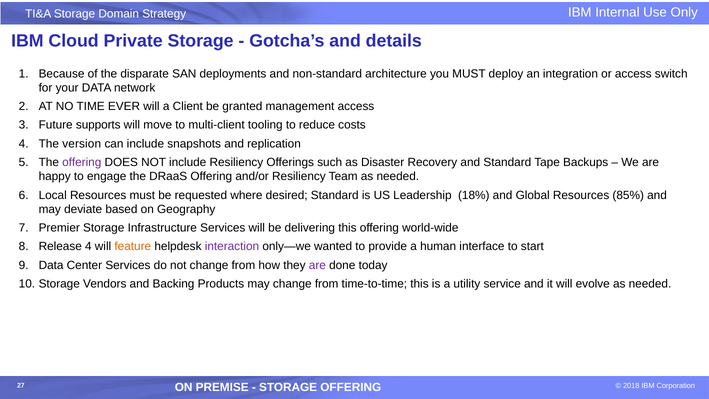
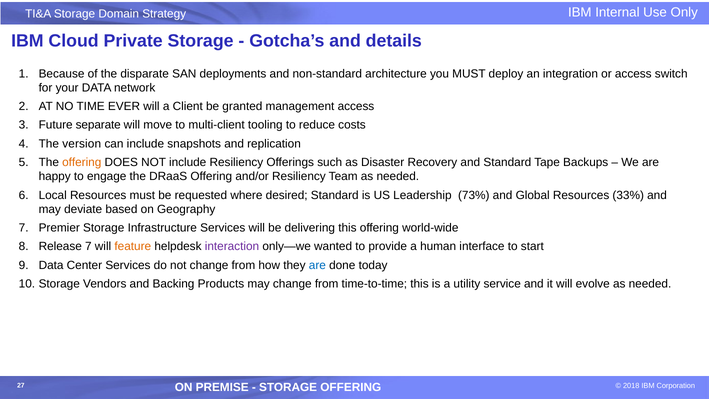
supports: supports -> separate
offering at (82, 162) colour: purple -> orange
18%: 18% -> 73%
85%: 85% -> 33%
Release 4: 4 -> 7
are at (317, 265) colour: purple -> blue
